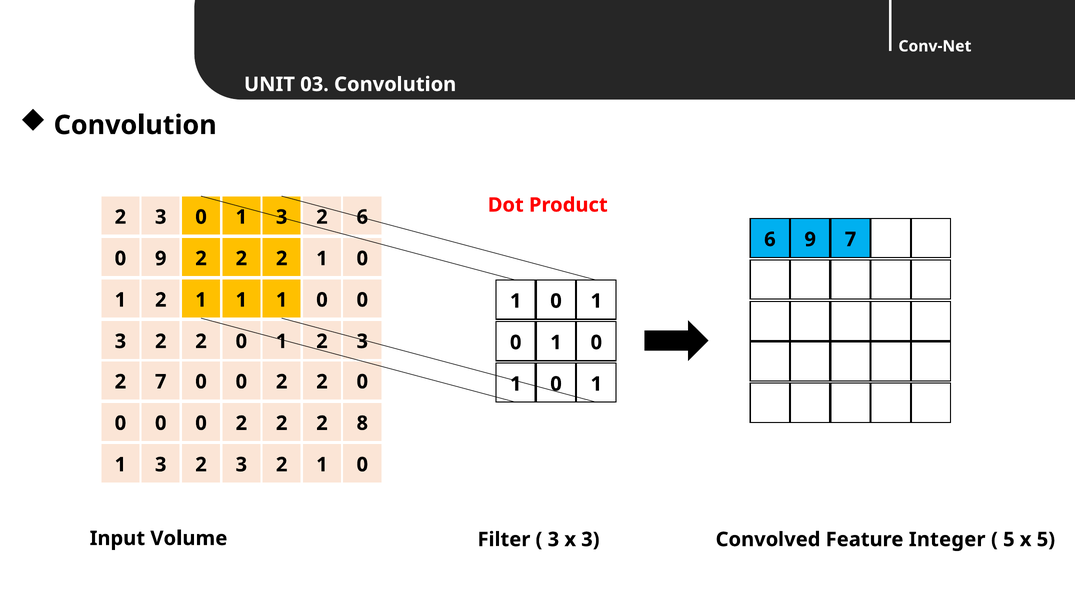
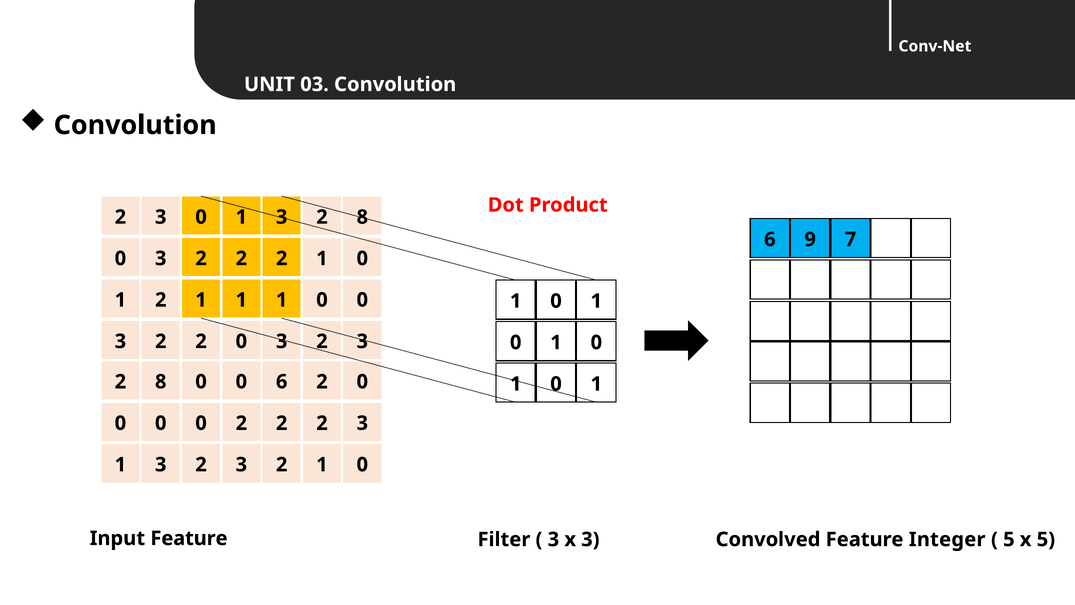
1 3 2 6: 6 -> 8
9 at (161, 258): 9 -> 3
2 0 1: 1 -> 3
7 at (161, 382): 7 -> 8
2 at (282, 382): 2 -> 6
2 2 8: 8 -> 3
Input Volume: Volume -> Feature
